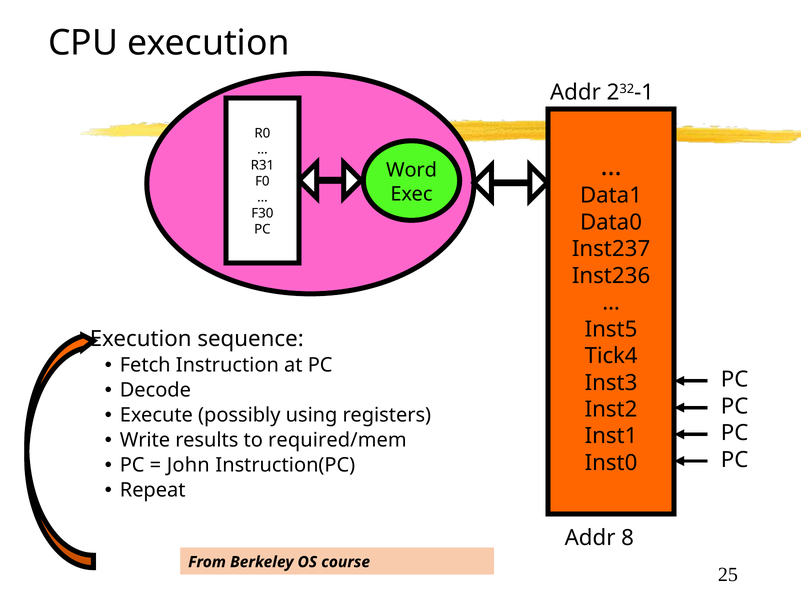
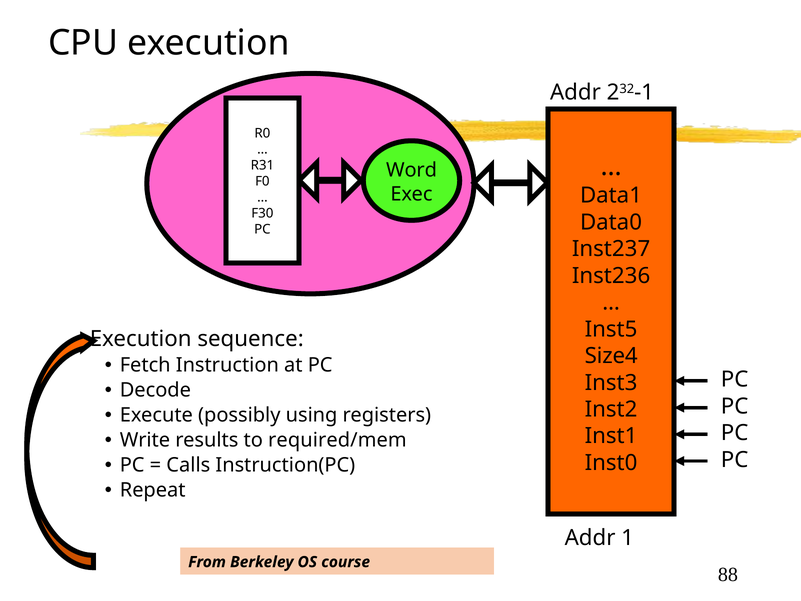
Tick4: Tick4 -> Size4
John: John -> Calls
8: 8 -> 1
25: 25 -> 88
